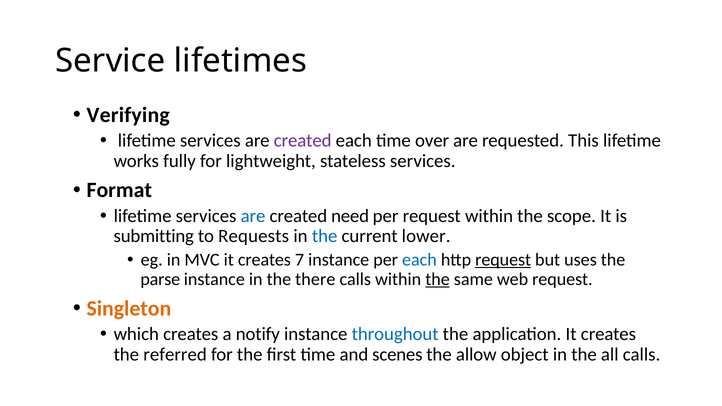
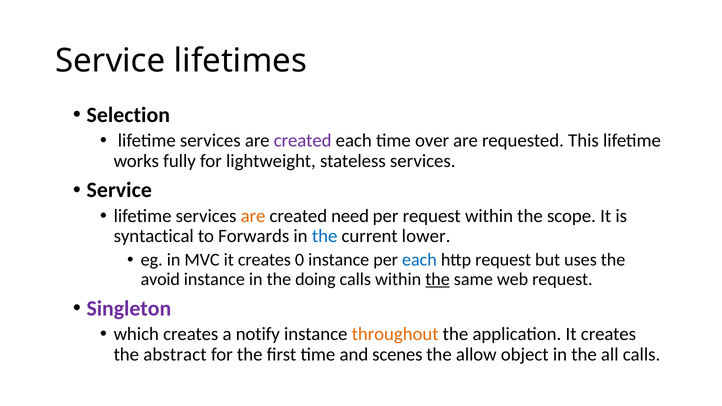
Verifying: Verifying -> Selection
Format at (119, 190): Format -> Service
are at (253, 216) colour: blue -> orange
submitting: submitting -> syntactical
Requests: Requests -> Forwards
7: 7 -> 0
request at (503, 260) underline: present -> none
parse: parse -> avoid
there: there -> doing
Singleton colour: orange -> purple
throughout colour: blue -> orange
referred: referred -> abstract
